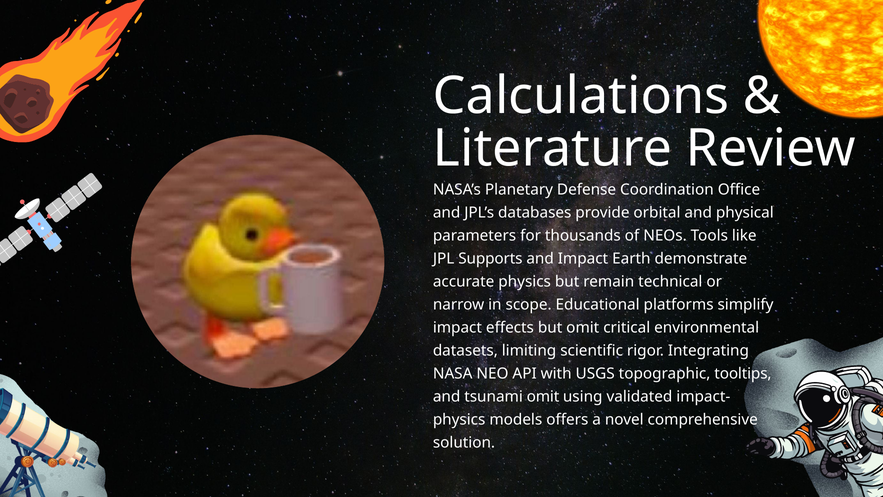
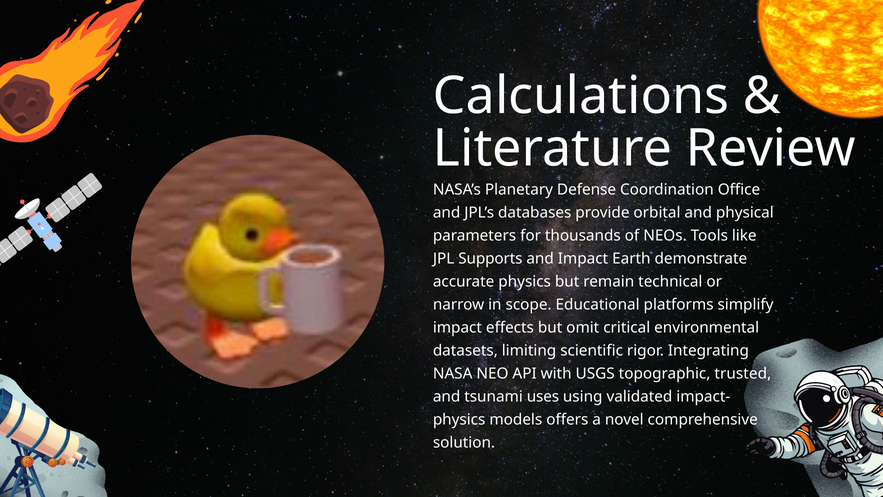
tooltips: tooltips -> trusted
tsunami omit: omit -> uses
